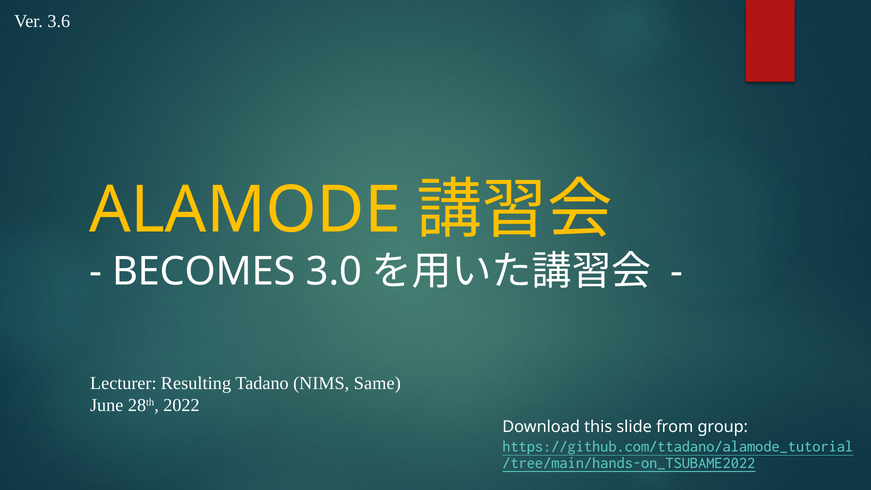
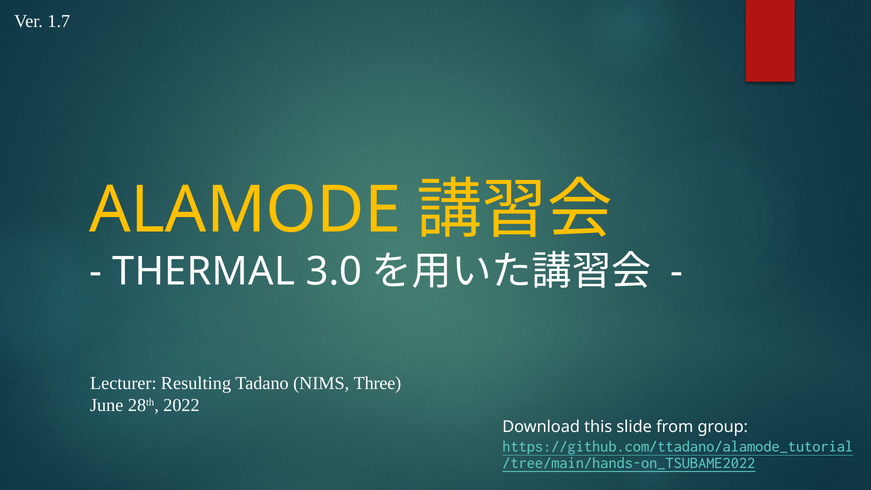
3.6: 3.6 -> 1.7
BECOMES: BECOMES -> THERMAL
Same: Same -> Three
